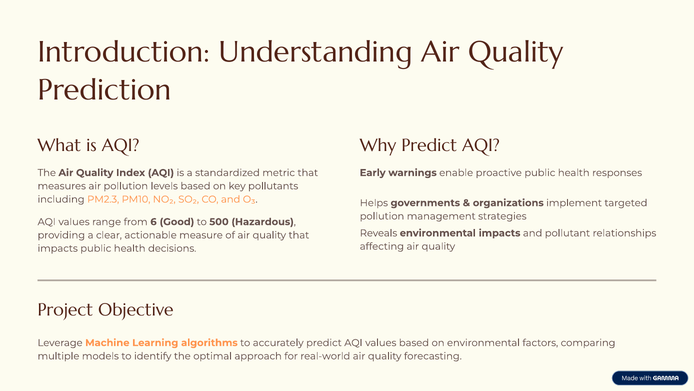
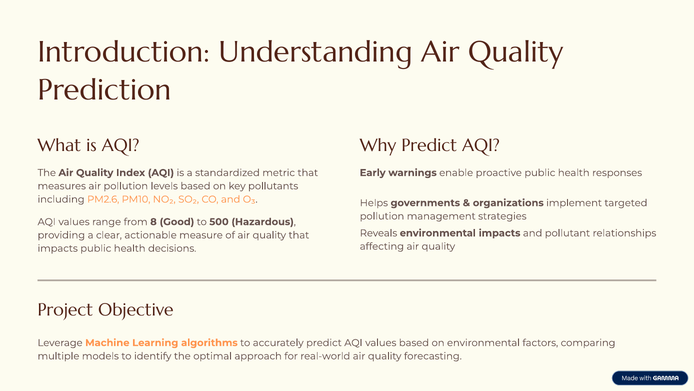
PM2.3: PM2.3 -> PM2.6
6: 6 -> 8
